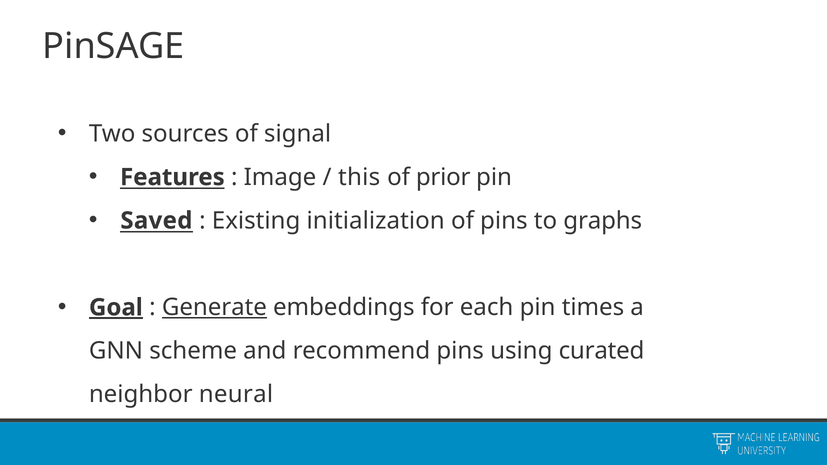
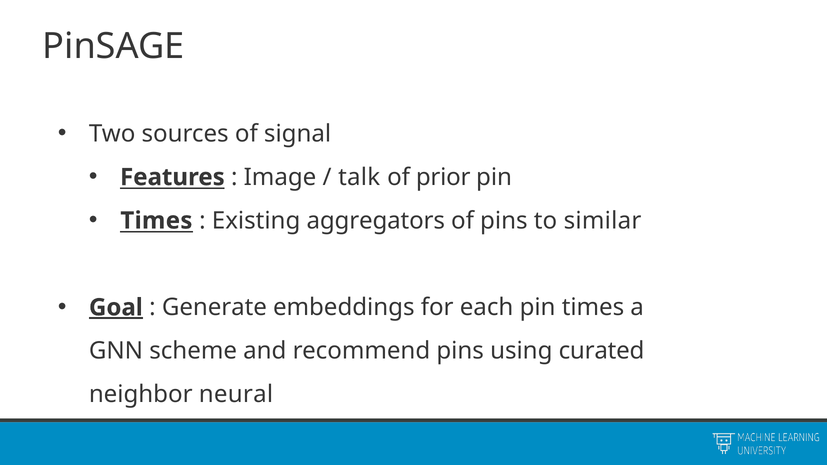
this: this -> talk
Saved at (156, 221): Saved -> Times
initialization: initialization -> aggregators
graphs: graphs -> similar
Generate underline: present -> none
